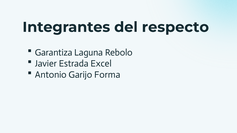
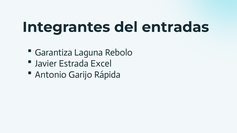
respecto: respecto -> entradas
Forma: Forma -> Rápida
